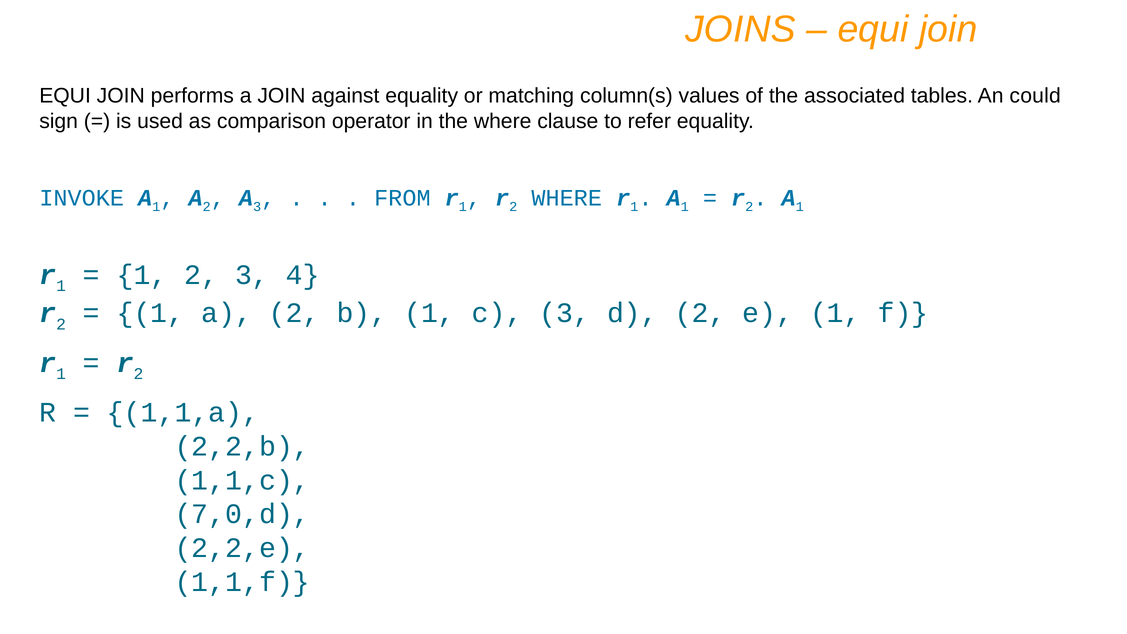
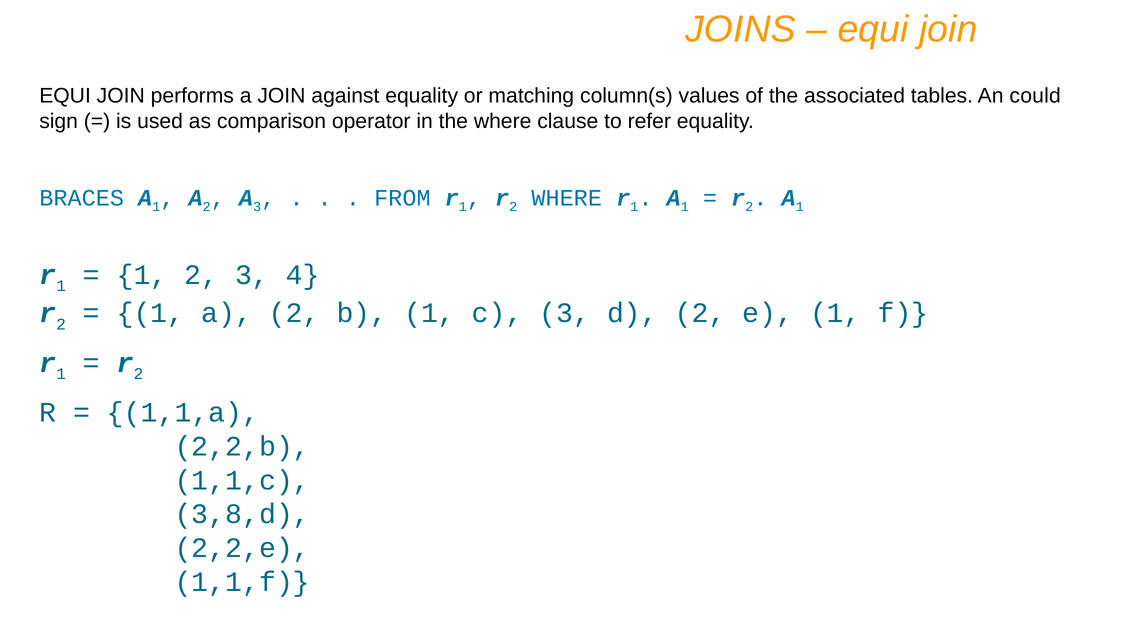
INVOKE: INVOKE -> BRACES
7,0,d: 7,0,d -> 3,8,d
